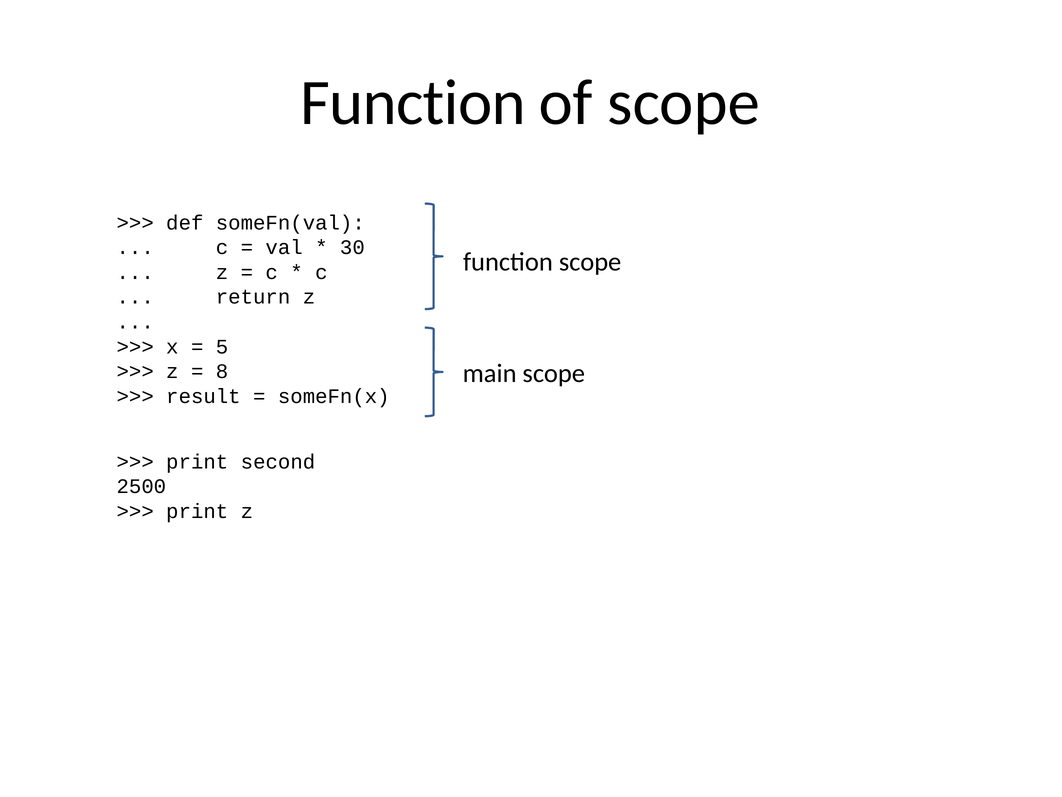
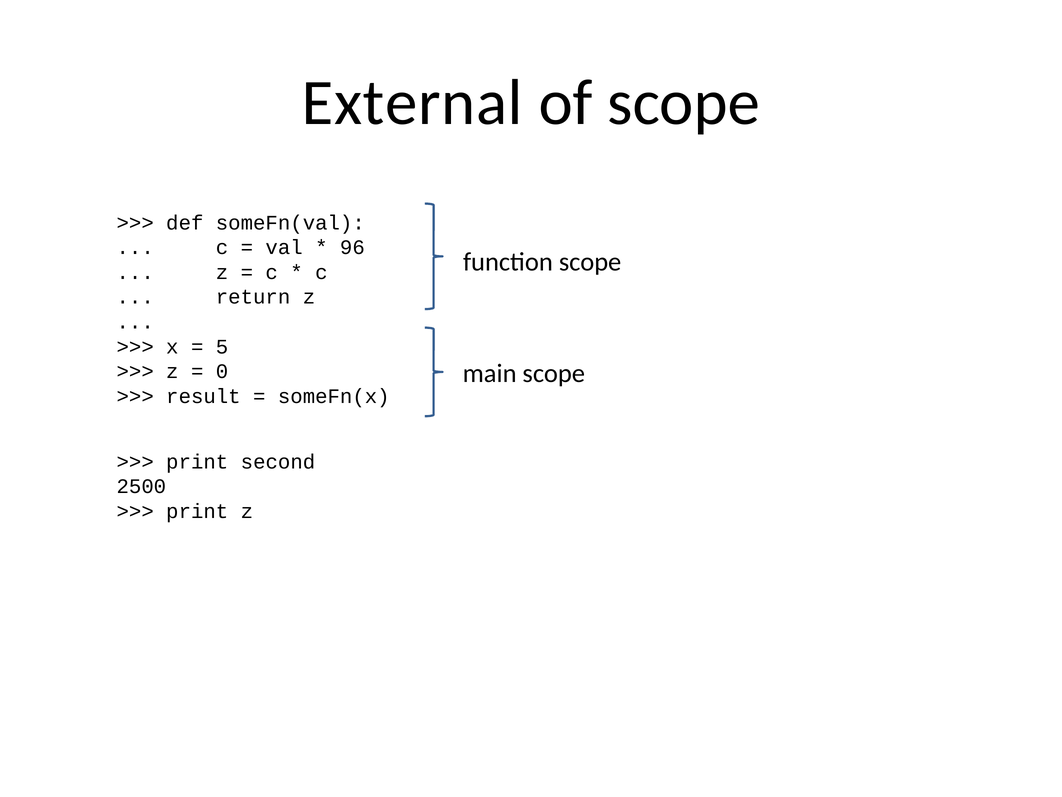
Function at (413, 103): Function -> External
30: 30 -> 96
8: 8 -> 0
